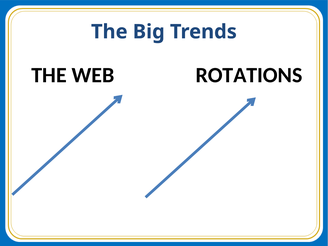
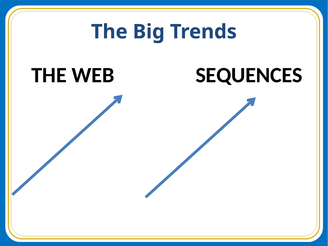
ROTATIONS: ROTATIONS -> SEQUENCES
